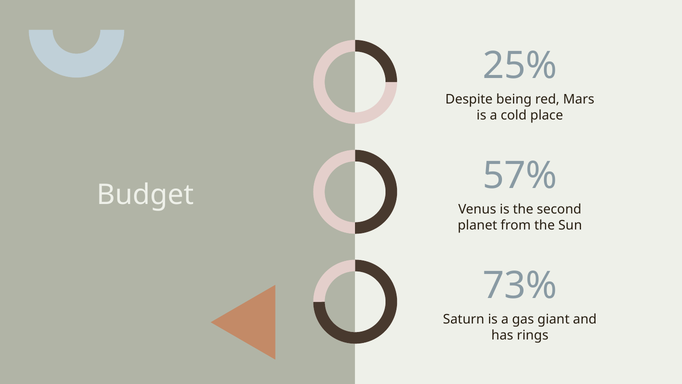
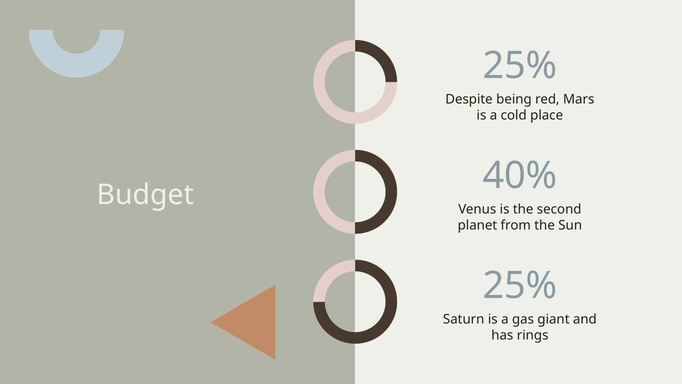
57%: 57% -> 40%
73% at (520, 285): 73% -> 25%
